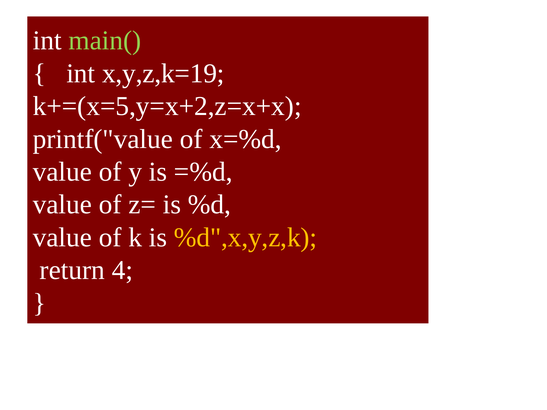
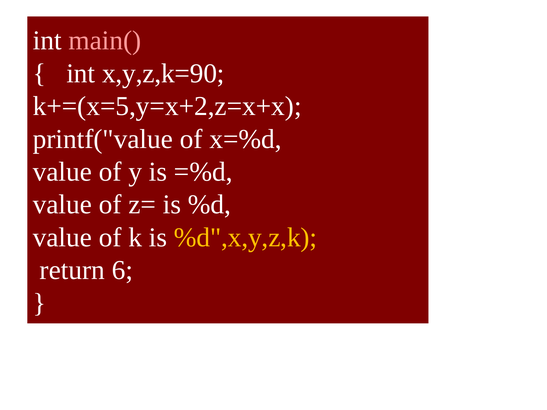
main( colour: light green -> pink
x,y,z,k=19: x,y,z,k=19 -> x,y,z,k=90
4: 4 -> 6
